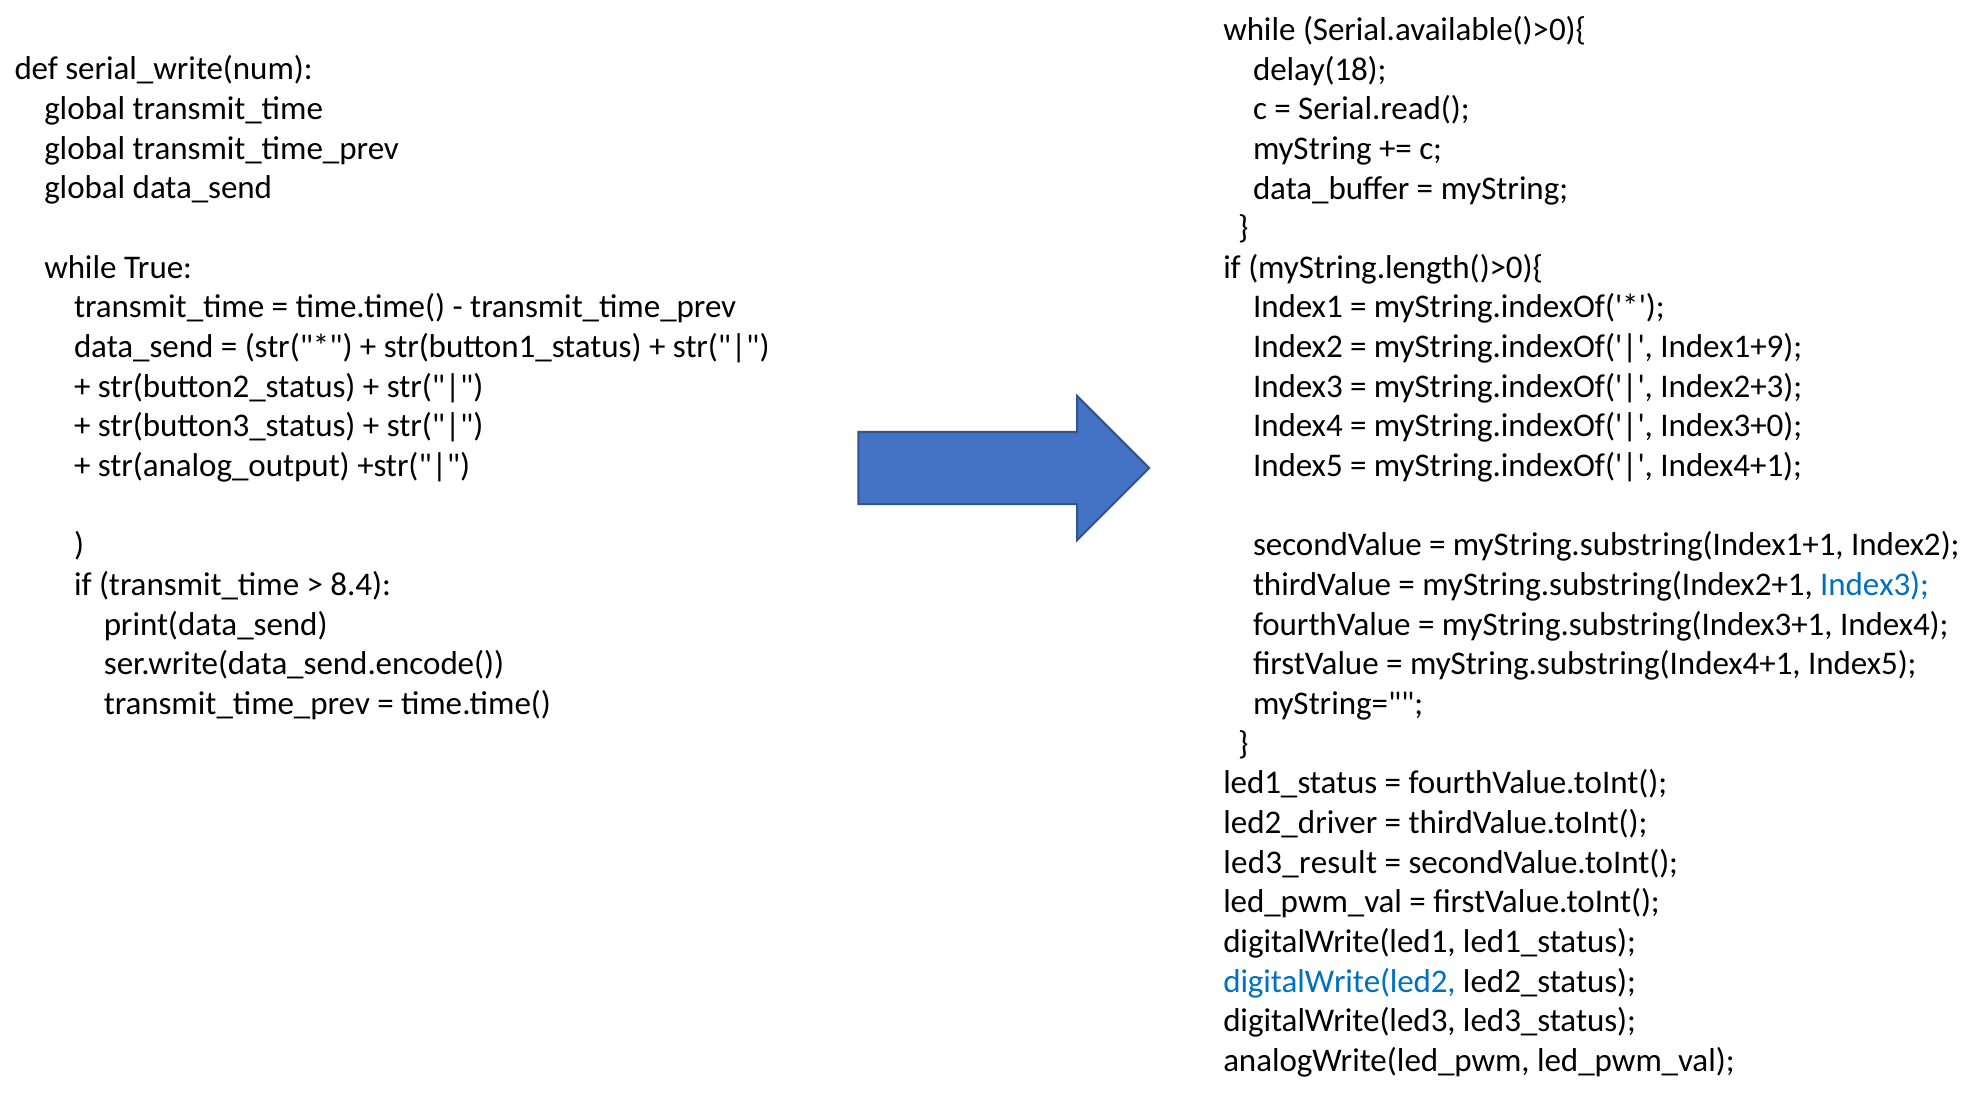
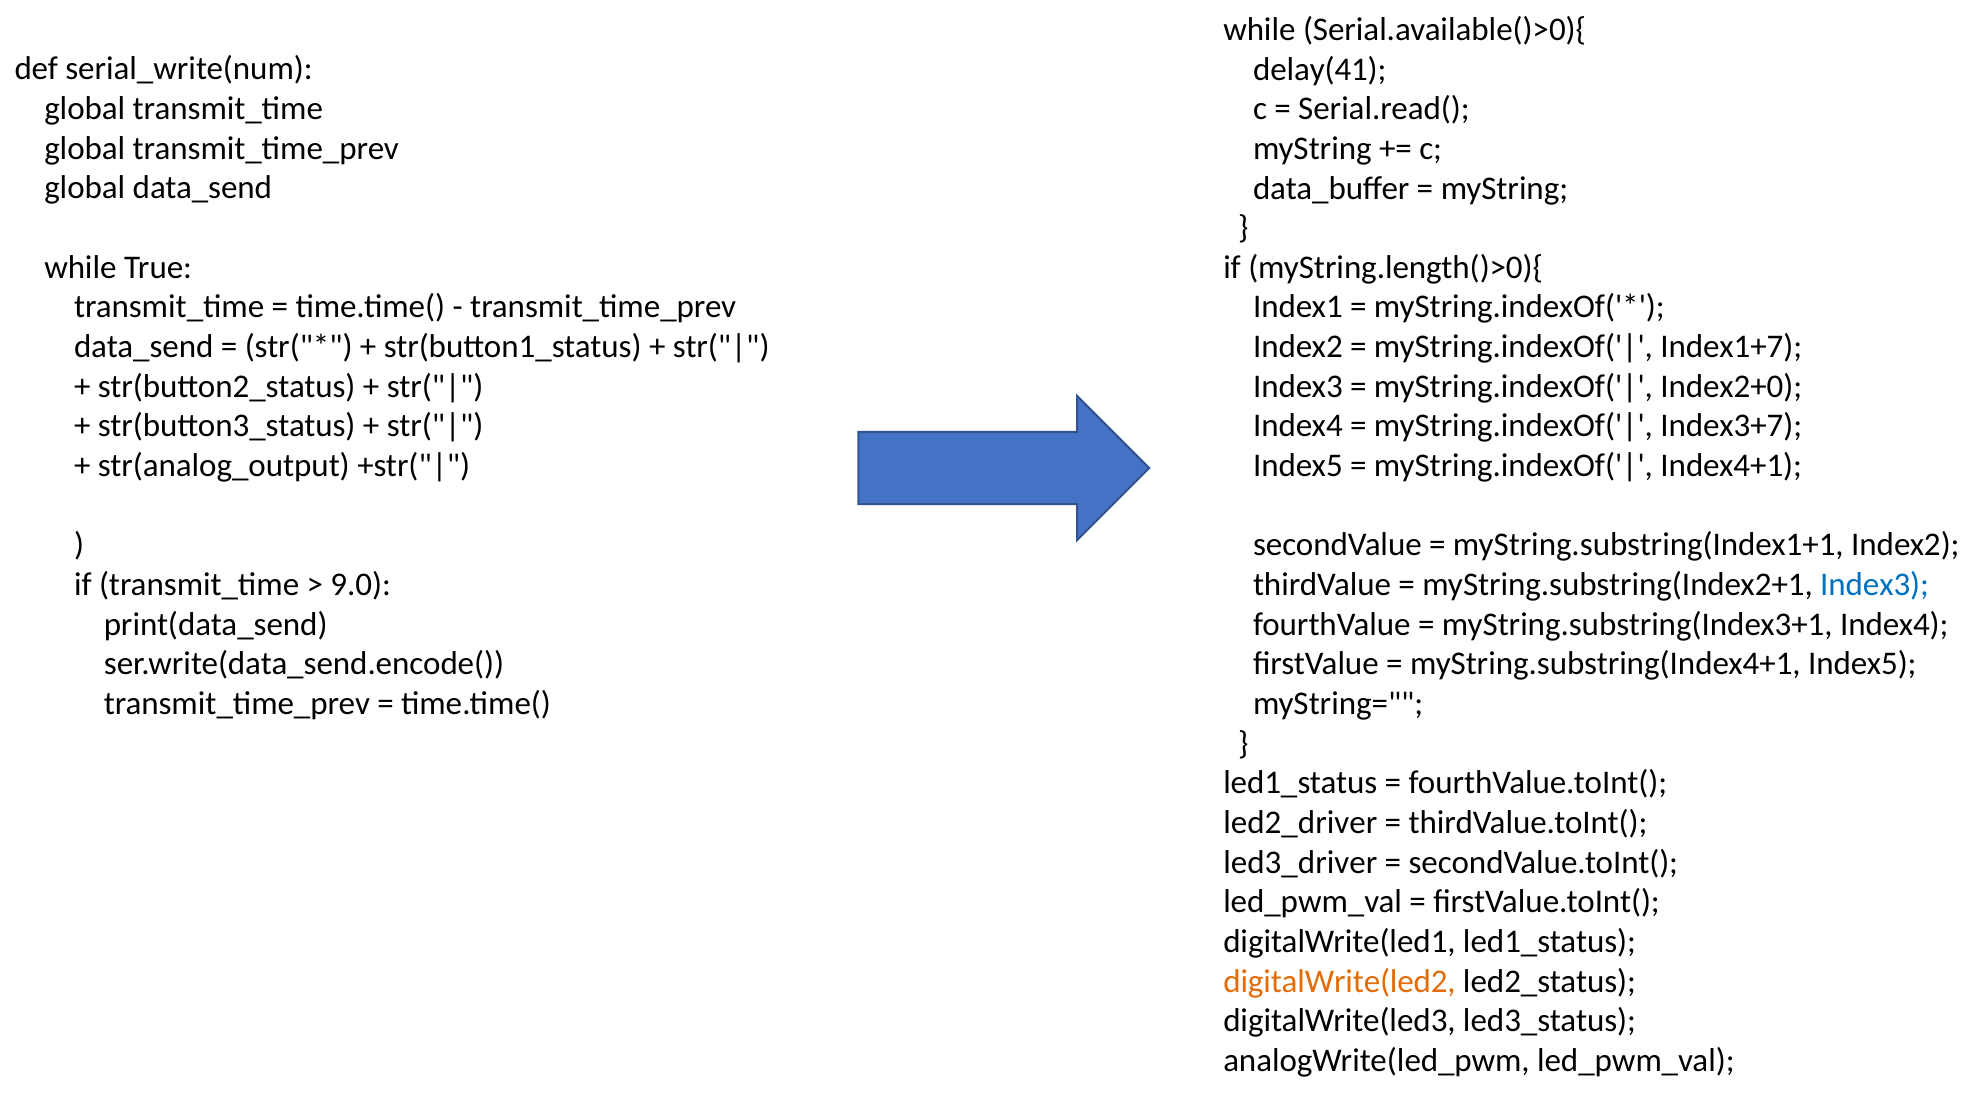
delay(18: delay(18 -> delay(41
Index1+9: Index1+9 -> Index1+7
Index2+3: Index2+3 -> Index2+0
Index3+0: Index3+0 -> Index3+7
8.4: 8.4 -> 9.0
led3_result: led3_result -> led3_driver
digitalWrite(led2 colour: blue -> orange
